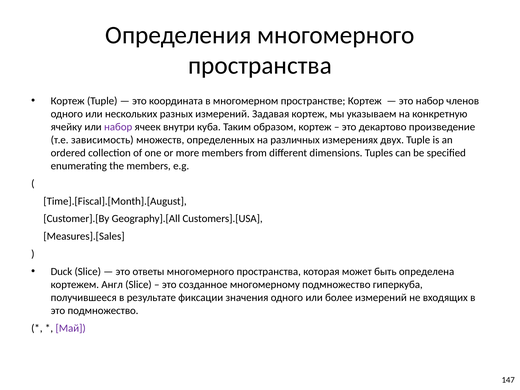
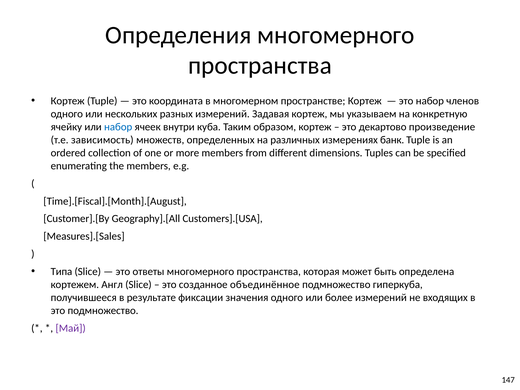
набор at (118, 127) colour: purple -> blue
двух: двух -> банк
Duck: Duck -> Типа
многомерному: многомерному -> объединённое
